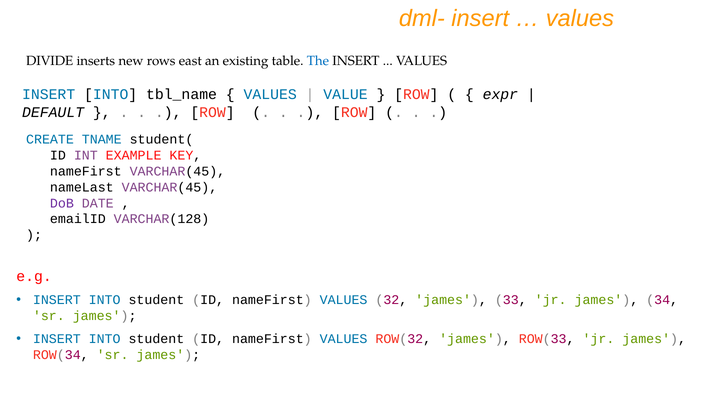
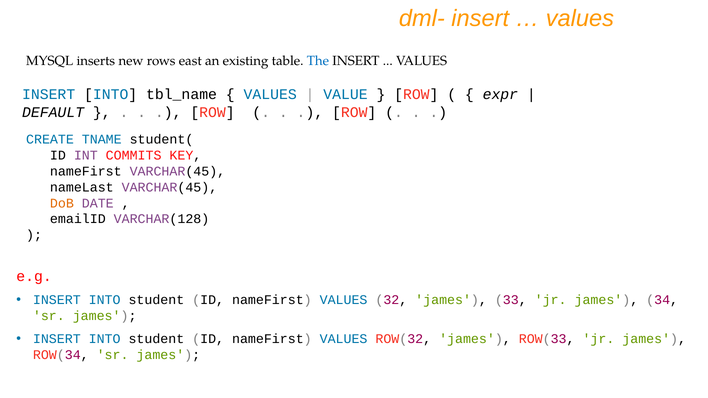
DIVIDE: DIVIDE -> MYSQL
EXAMPLE: EXAMPLE -> COMMITS
DoB colour: purple -> orange
